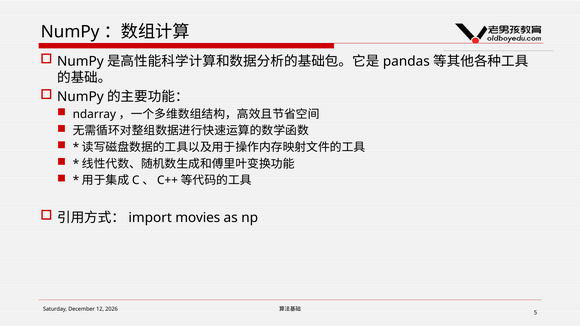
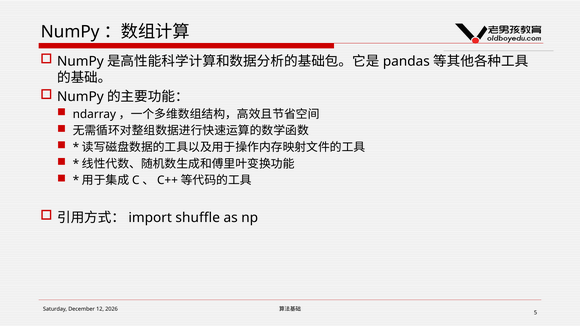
movies: movies -> shuffle
